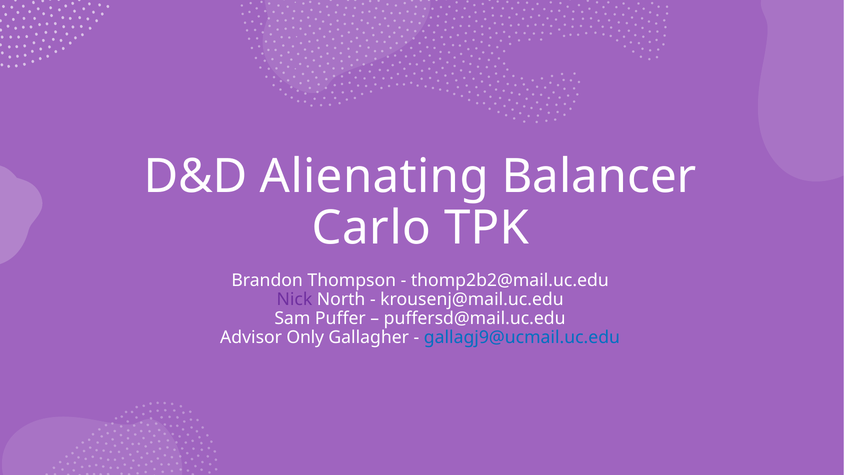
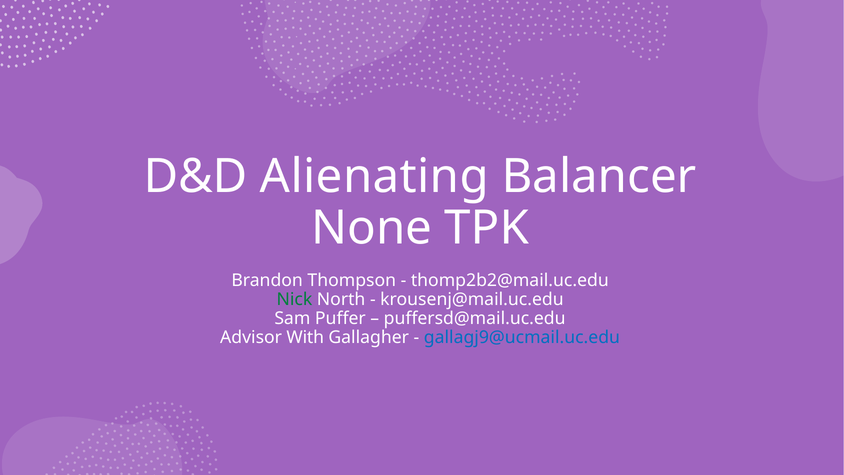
Carlo: Carlo -> None
Nick colour: purple -> green
Only: Only -> With
